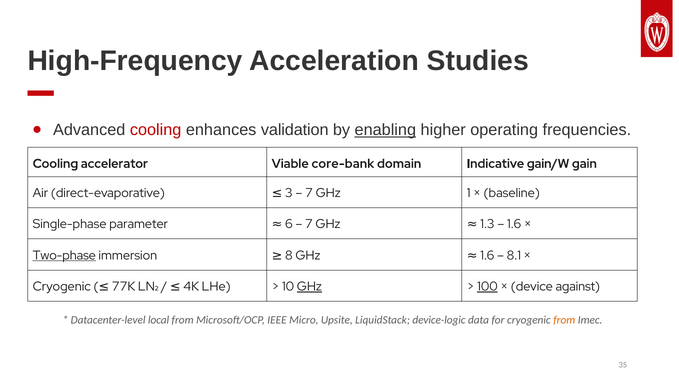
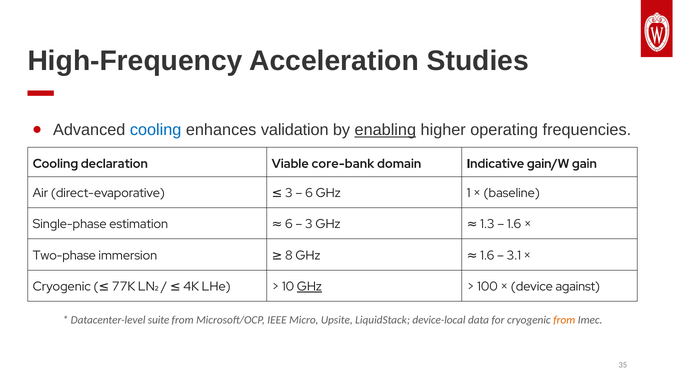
cooling at (156, 130) colour: red -> blue
accelerator: accelerator -> declaration
7 at (309, 193): 7 -> 6
parameter: parameter -> estimation
7 at (309, 224): 7 -> 3
Two-phase underline: present -> none
8.1: 8.1 -> 3.1
100 underline: present -> none
local: local -> suite
device-logic: device-logic -> device-local
